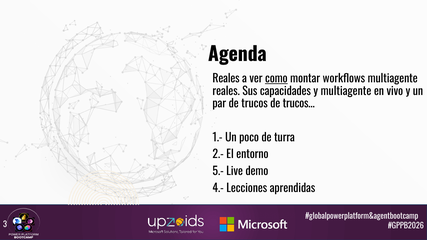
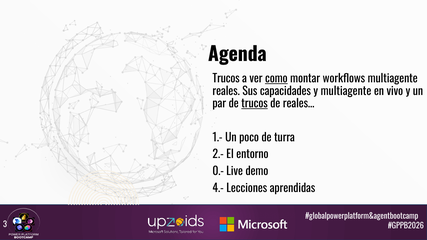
Reales at (226, 79): Reales -> Trucos
trucos at (255, 104) underline: none -> present
trucos…: trucos… -> reales…
5.-: 5.- -> 0.-
